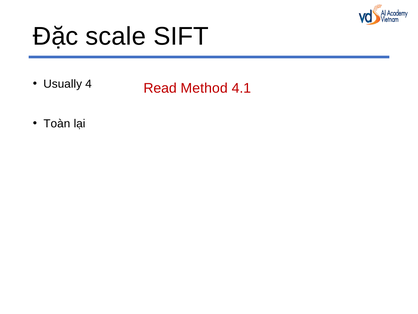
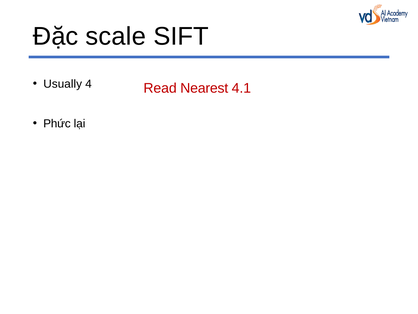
Method: Method -> Nearest
Toàn: Toàn -> Phức
